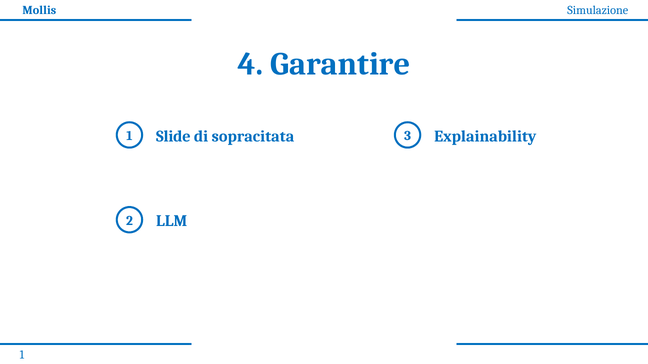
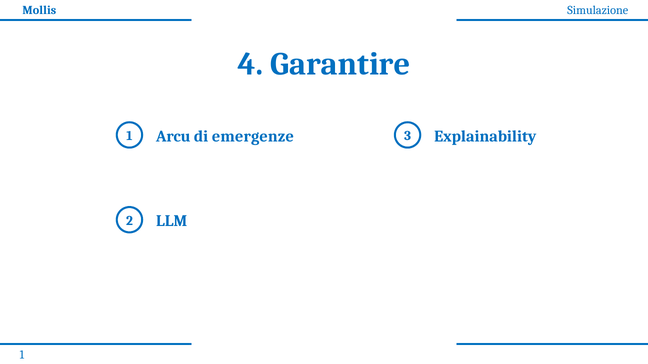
Slide: Slide -> Arcu
sopracitata: sopracitata -> emergenze
